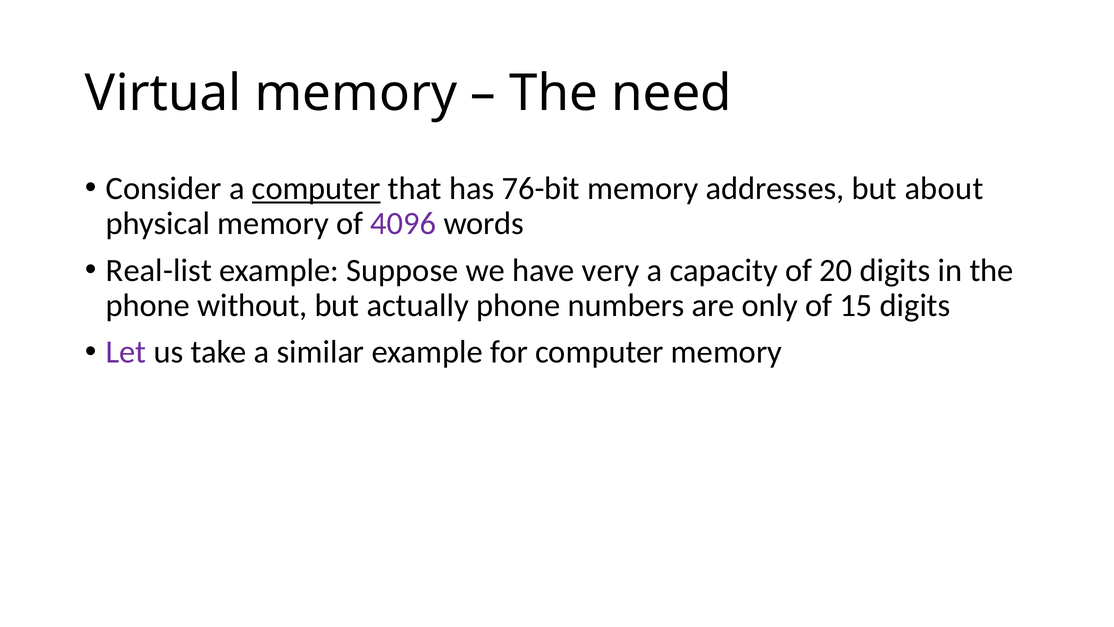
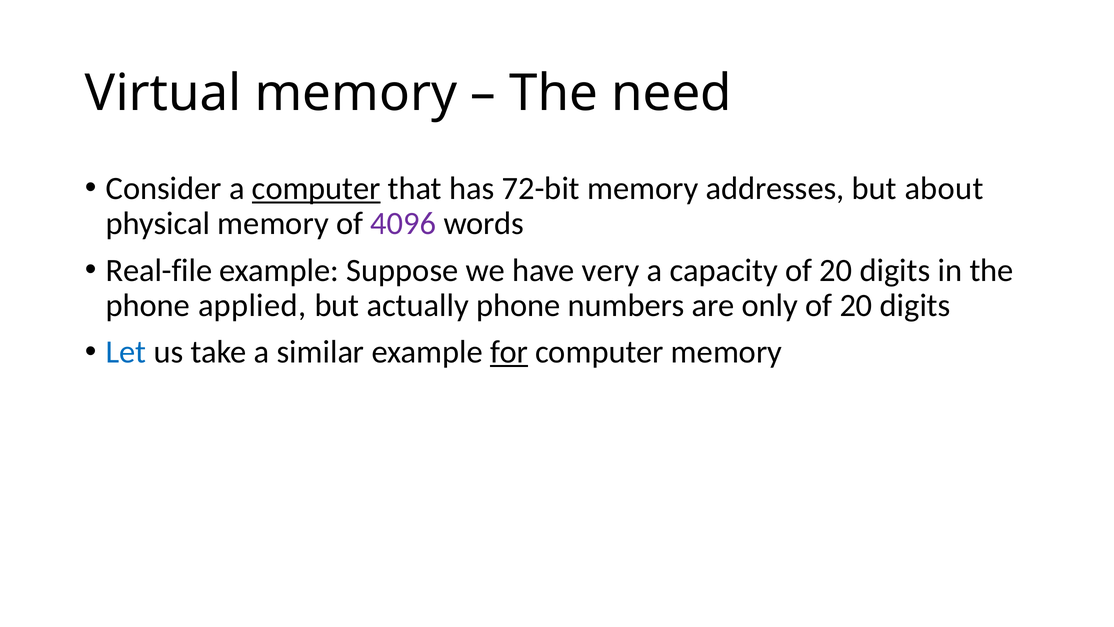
76-bit: 76-bit -> 72-bit
Real-list: Real-list -> Real-file
without: without -> applied
only of 15: 15 -> 20
Let colour: purple -> blue
for underline: none -> present
